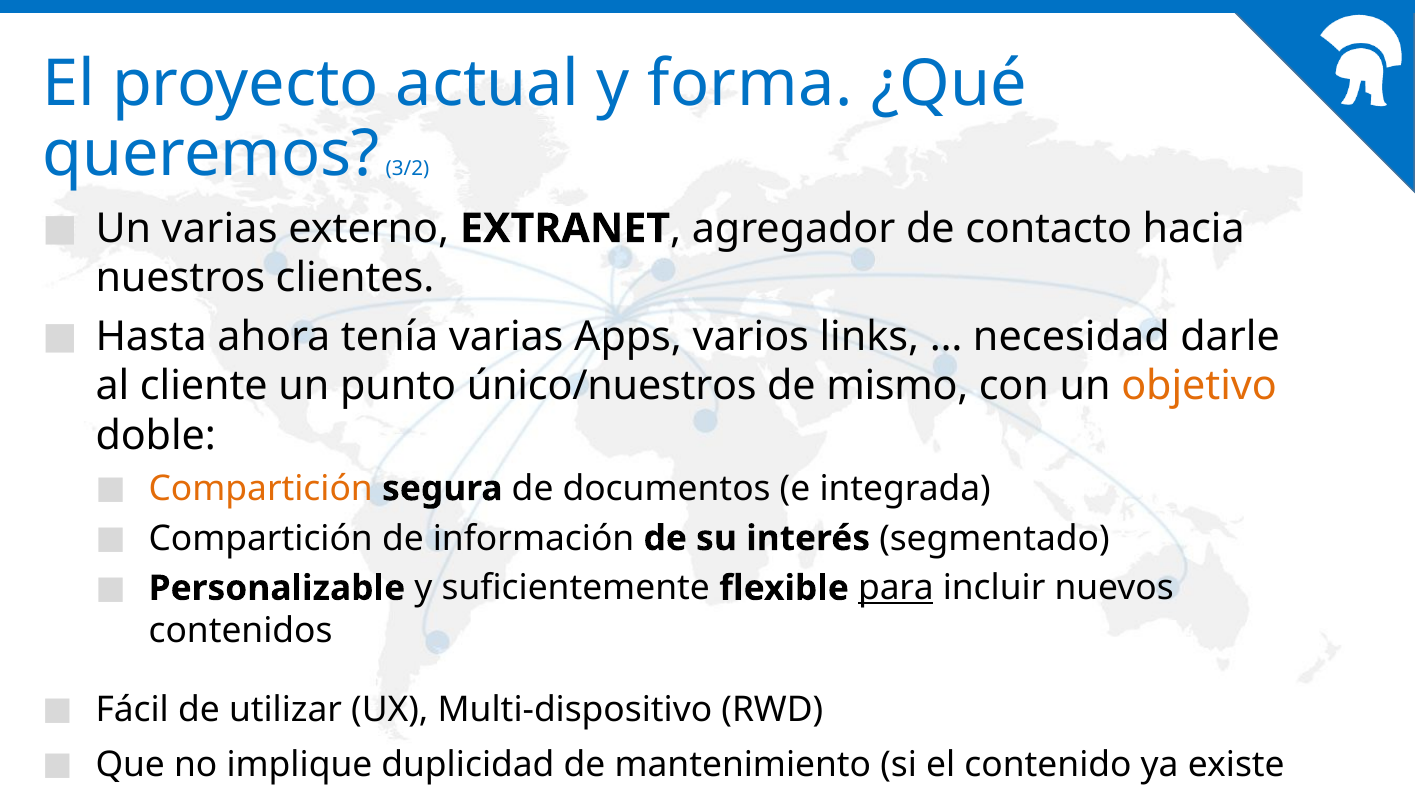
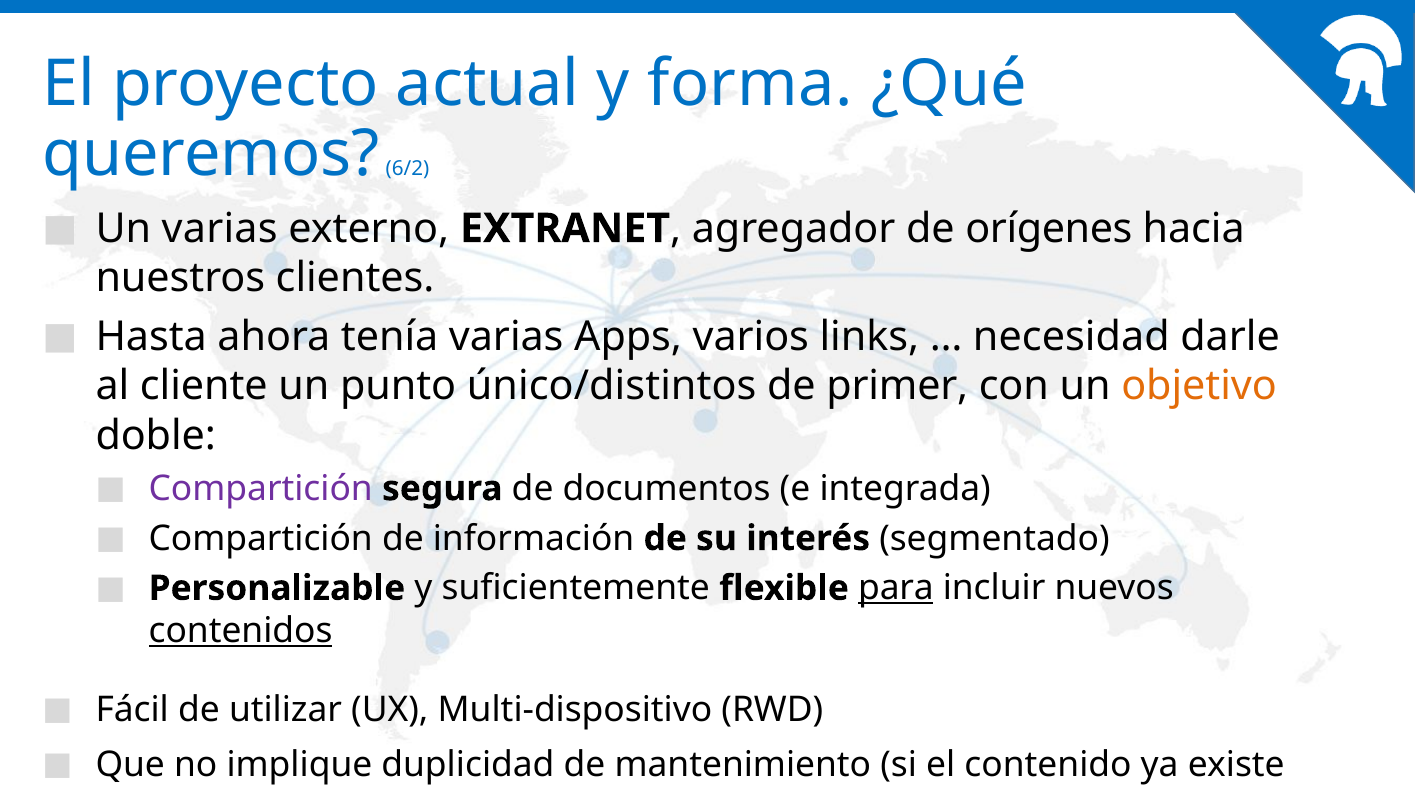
3/2: 3/2 -> 6/2
contacto: contacto -> orígenes
único/nuestros: único/nuestros -> único/distintos
mismo: mismo -> primer
Compartición at (261, 489) colour: orange -> purple
contenidos underline: none -> present
